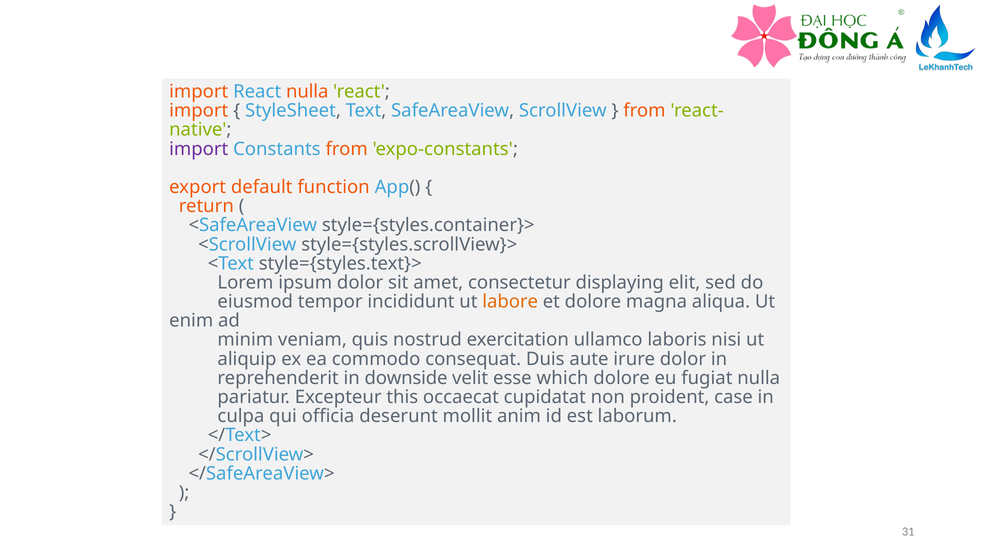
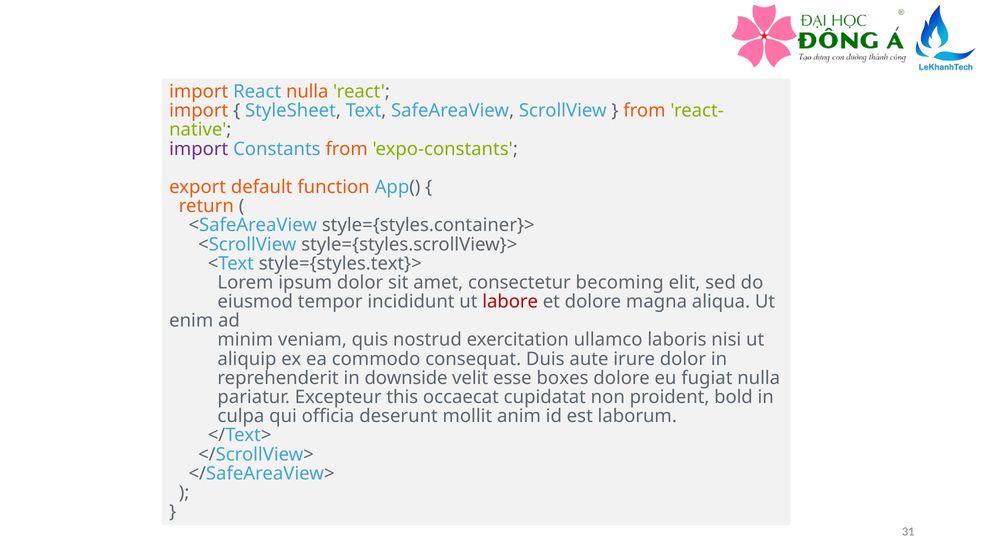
displaying: displaying -> becoming
labore colour: orange -> red
which: which -> boxes
case: case -> bold
